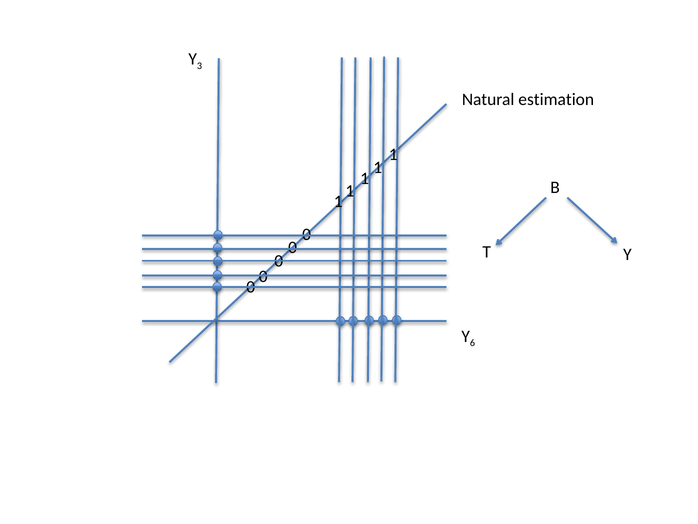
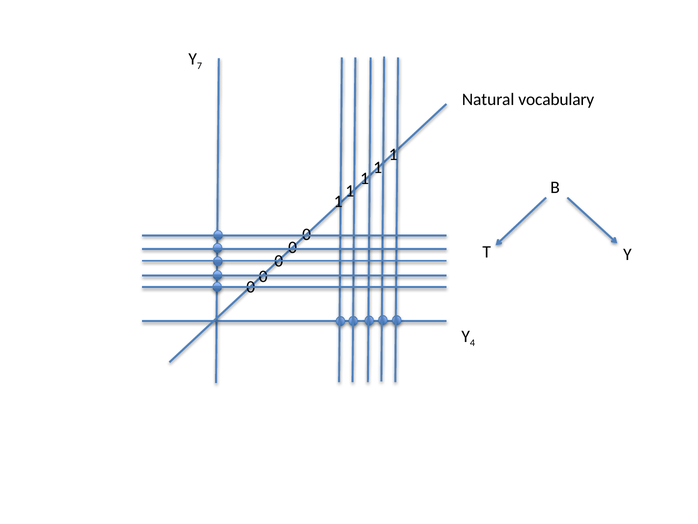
3: 3 -> 7
estimation: estimation -> vocabulary
6: 6 -> 4
